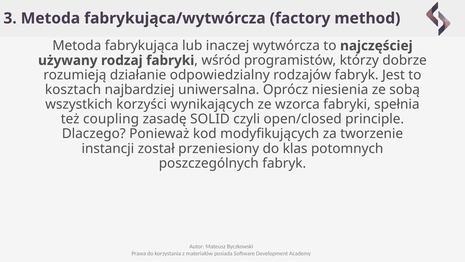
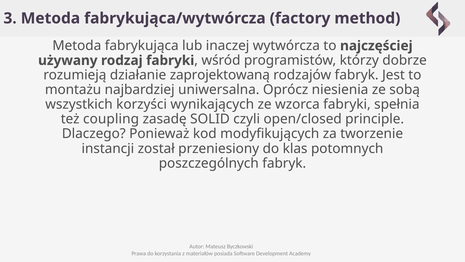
odpowiedzialny: odpowiedzialny -> zaprojektowaną
kosztach: kosztach -> montażu
